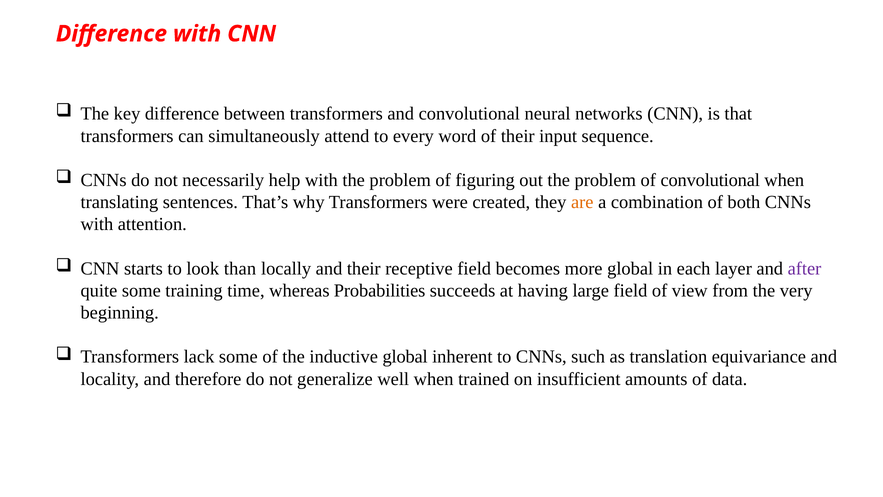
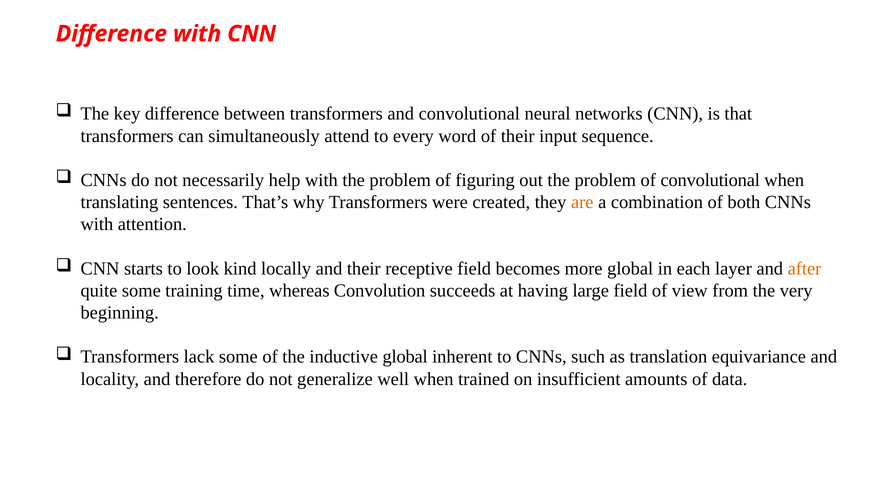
than: than -> kind
after colour: purple -> orange
Probabilities: Probabilities -> Convolution
